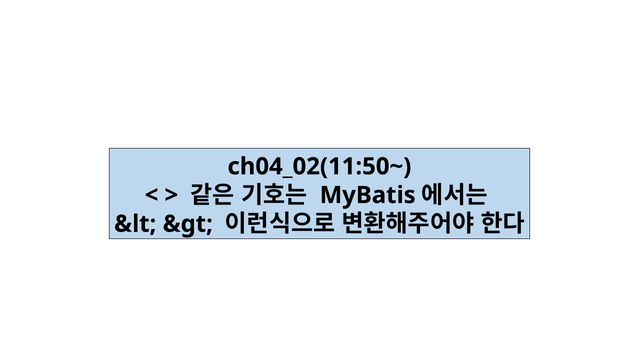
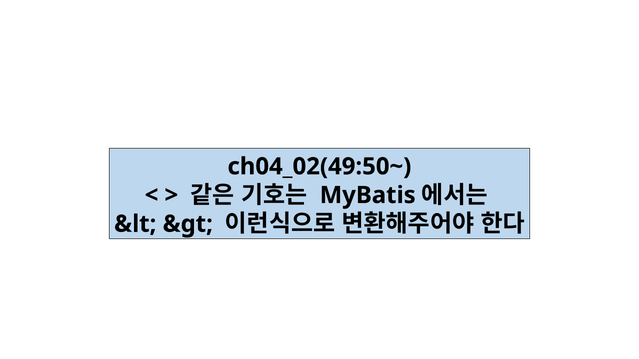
ch04_02(11:50~: ch04_02(11:50~ -> ch04_02(49:50~
